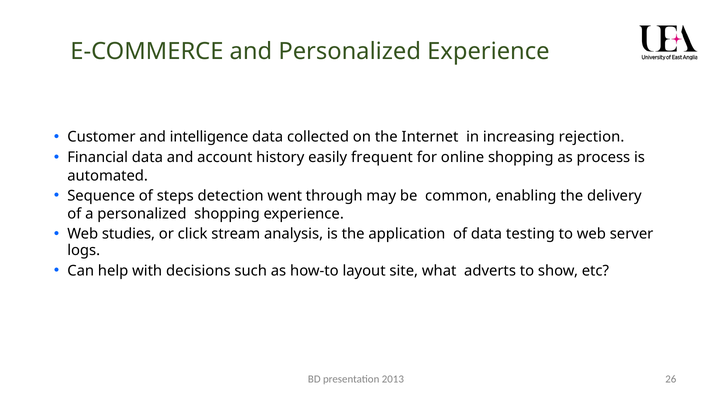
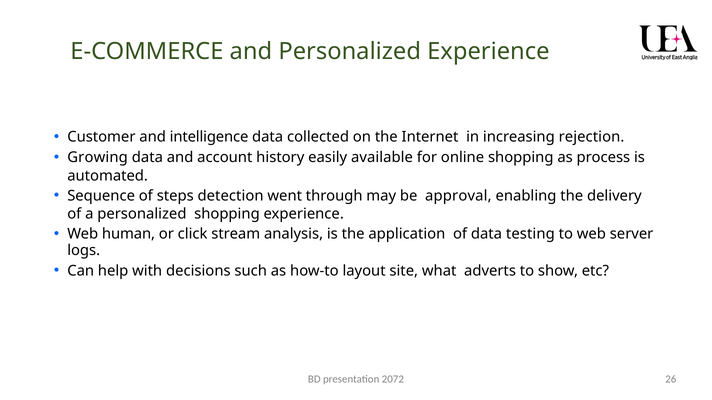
Financial: Financial -> Growing
frequent: frequent -> available
common: common -> approval
studies: studies -> human
2013: 2013 -> 2072
